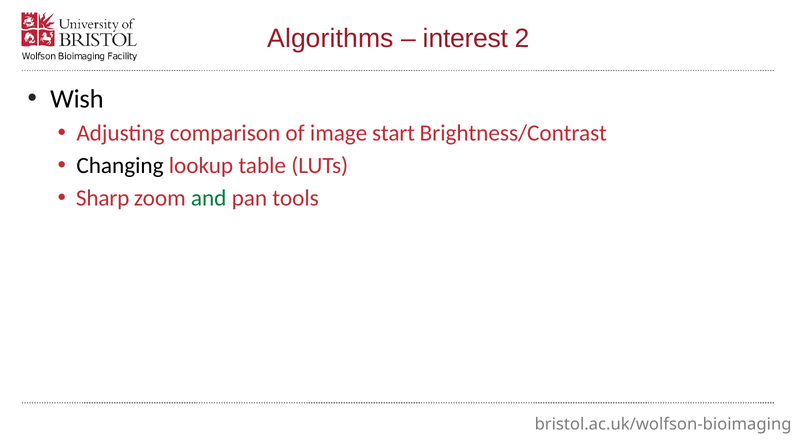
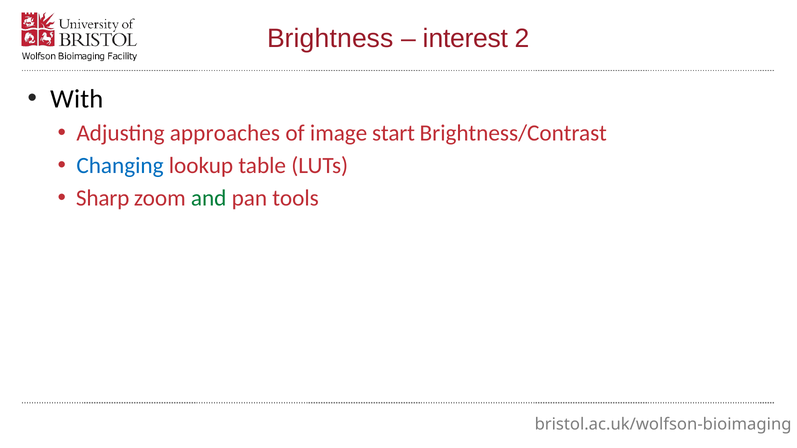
Algorithms: Algorithms -> Brightness
Wish: Wish -> With
comparison: comparison -> approaches
Changing colour: black -> blue
